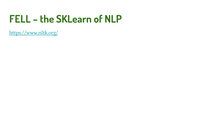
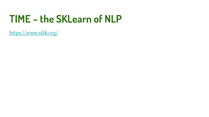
FELL: FELL -> TIME
